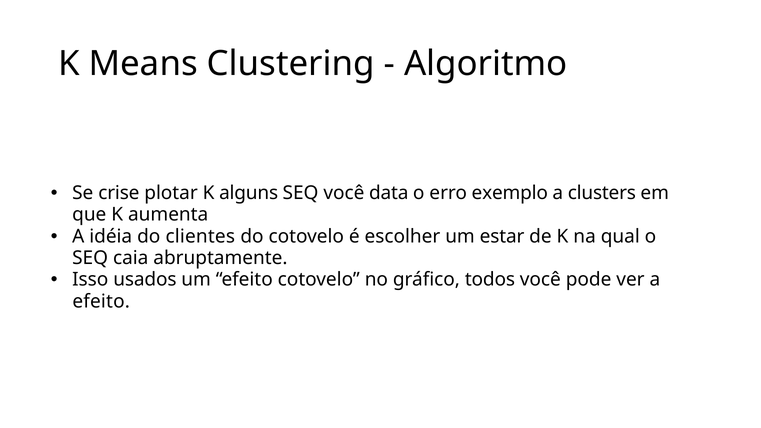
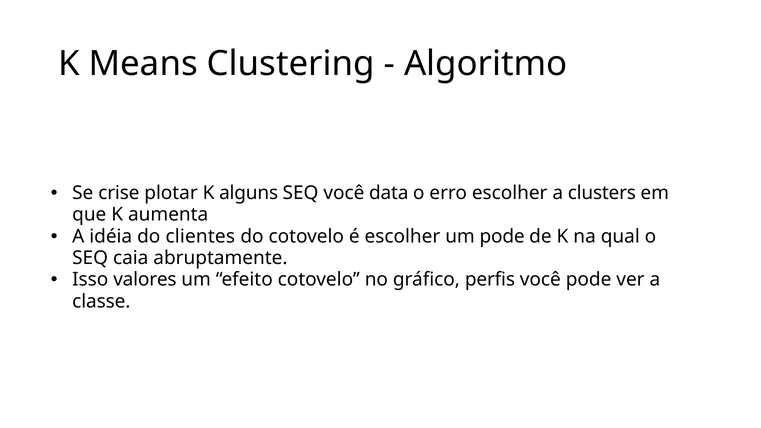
erro exemplo: exemplo -> escolher
um estar: estar -> pode
usados: usados -> valores
todos: todos -> perfis
efeito at (101, 301): efeito -> classe
